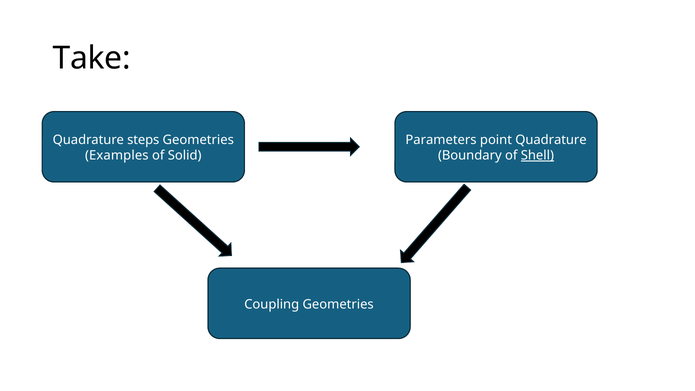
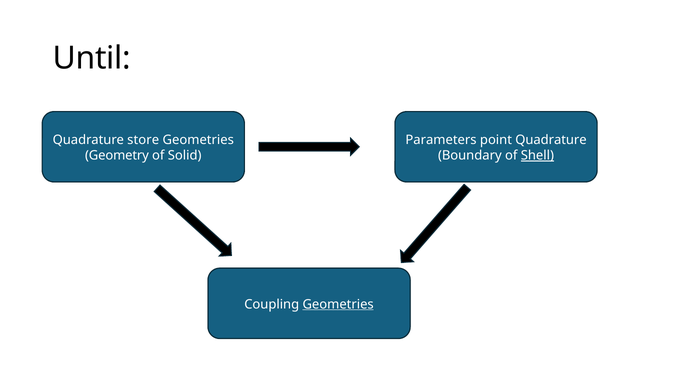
Take: Take -> Until
steps: steps -> store
Examples: Examples -> Geometry
Geometries at (338, 304) underline: none -> present
